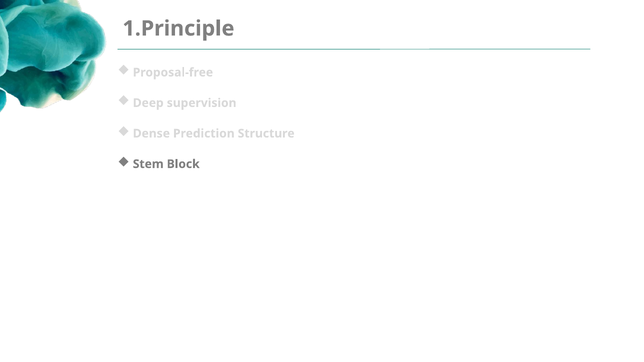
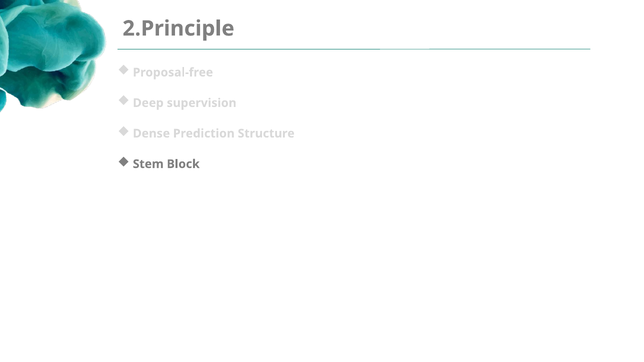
1.Principle: 1.Principle -> 2.Principle
